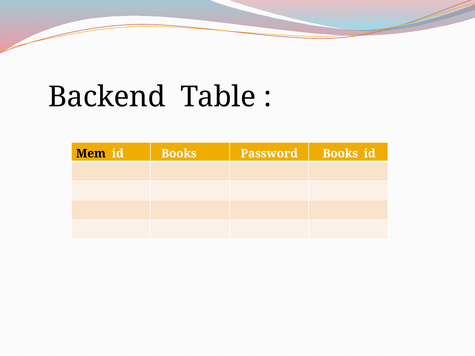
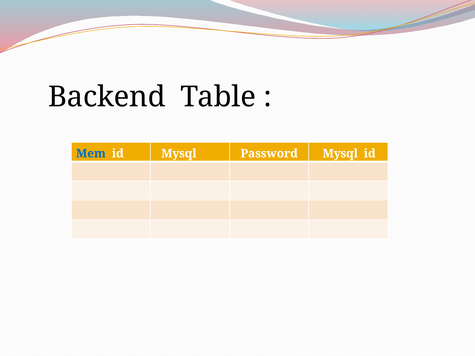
Mem colour: black -> blue
id Books: Books -> Mysql
Password Books: Books -> Mysql
